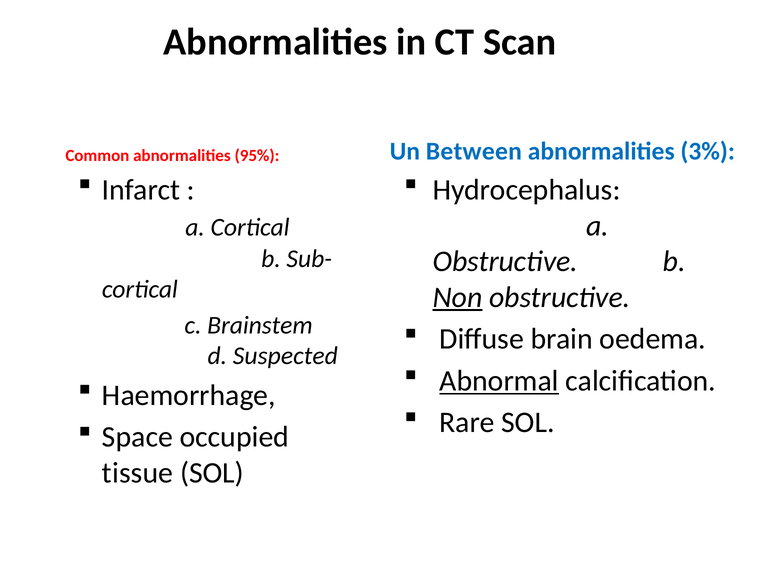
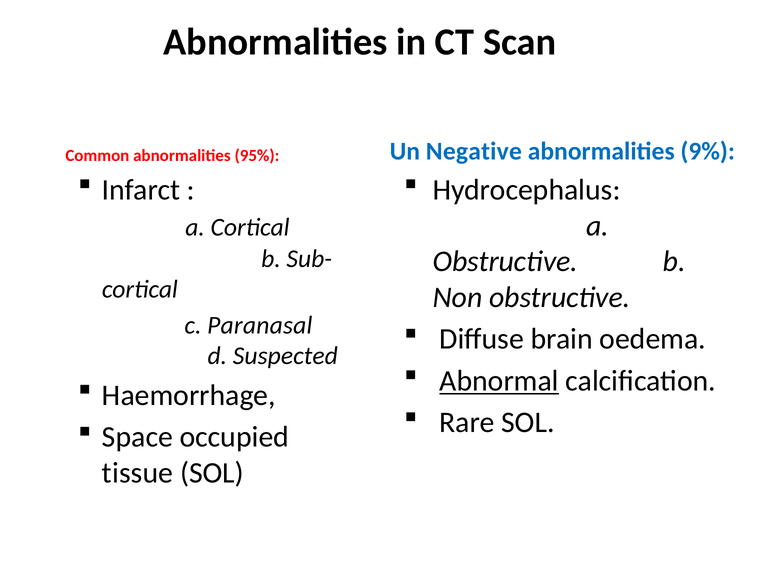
Between: Between -> Negative
3%: 3% -> 9%
Non underline: present -> none
Brainstem: Brainstem -> Paranasal
